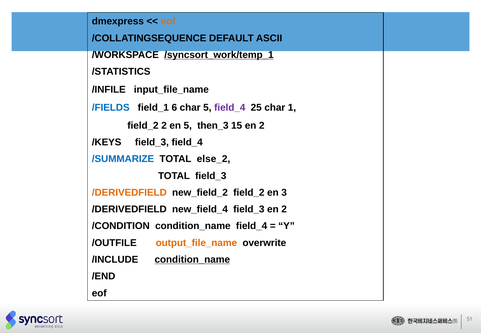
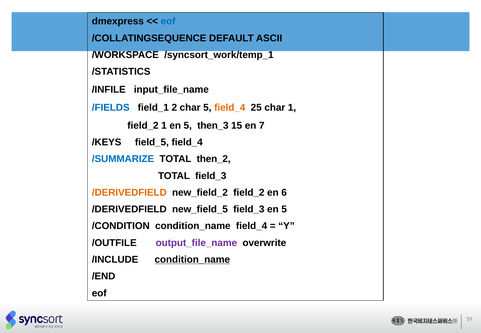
eof at (168, 21) colour: orange -> blue
/syncsort_work/temp_1 underline: present -> none
6: 6 -> 2
field_4 at (230, 108) colour: purple -> orange
field_2 2: 2 -> 1
15 en 2: 2 -> 7
/KEYS field_3: field_3 -> field_5
else_2: else_2 -> then_2
3: 3 -> 6
new_field_4: new_field_4 -> new_field_5
field_3 en 2: 2 -> 5
output_file_name colour: orange -> purple
